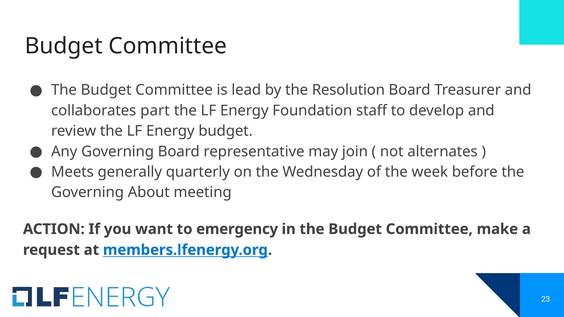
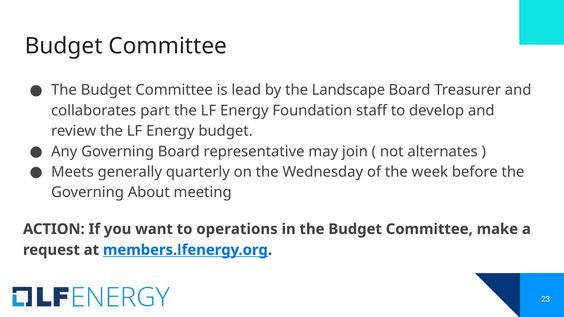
Resolution: Resolution -> Landscape
emergency: emergency -> operations
